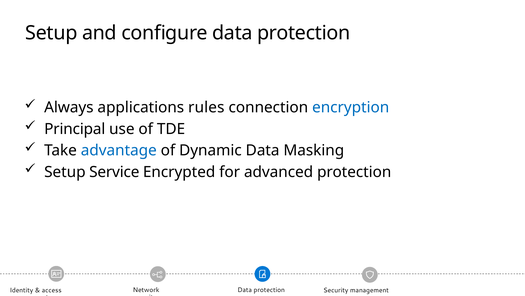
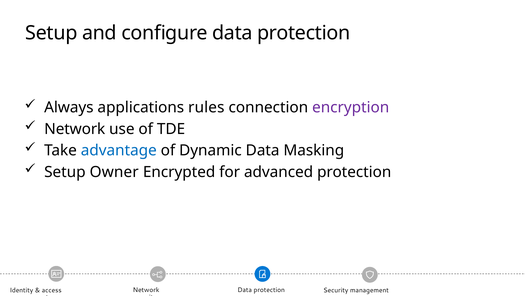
encryption colour: blue -> purple
Principal at (75, 129): Principal -> Network
Service: Service -> Owner
